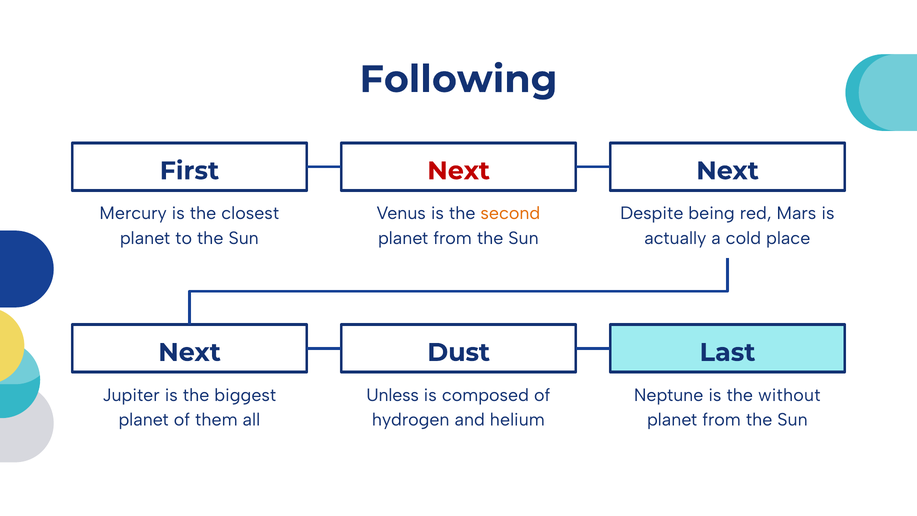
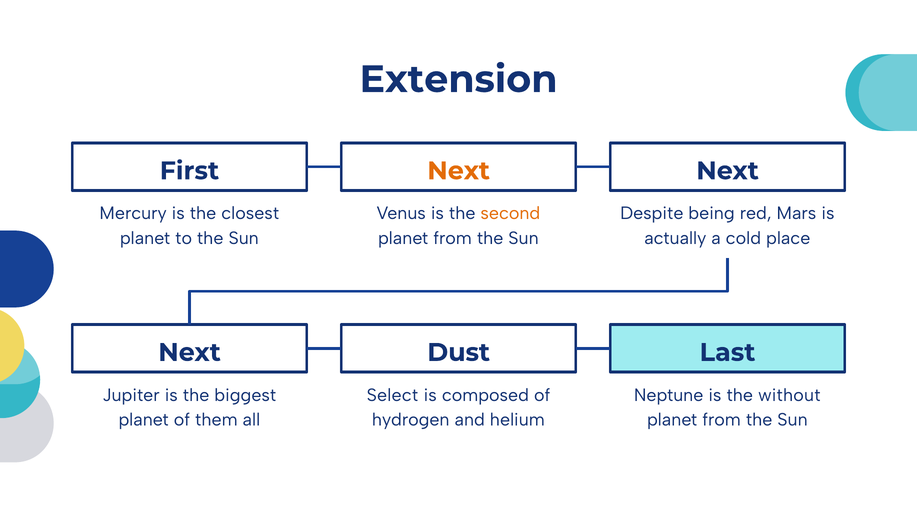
Following: Following -> Extension
Next at (459, 171) colour: red -> orange
Unless: Unless -> Select
